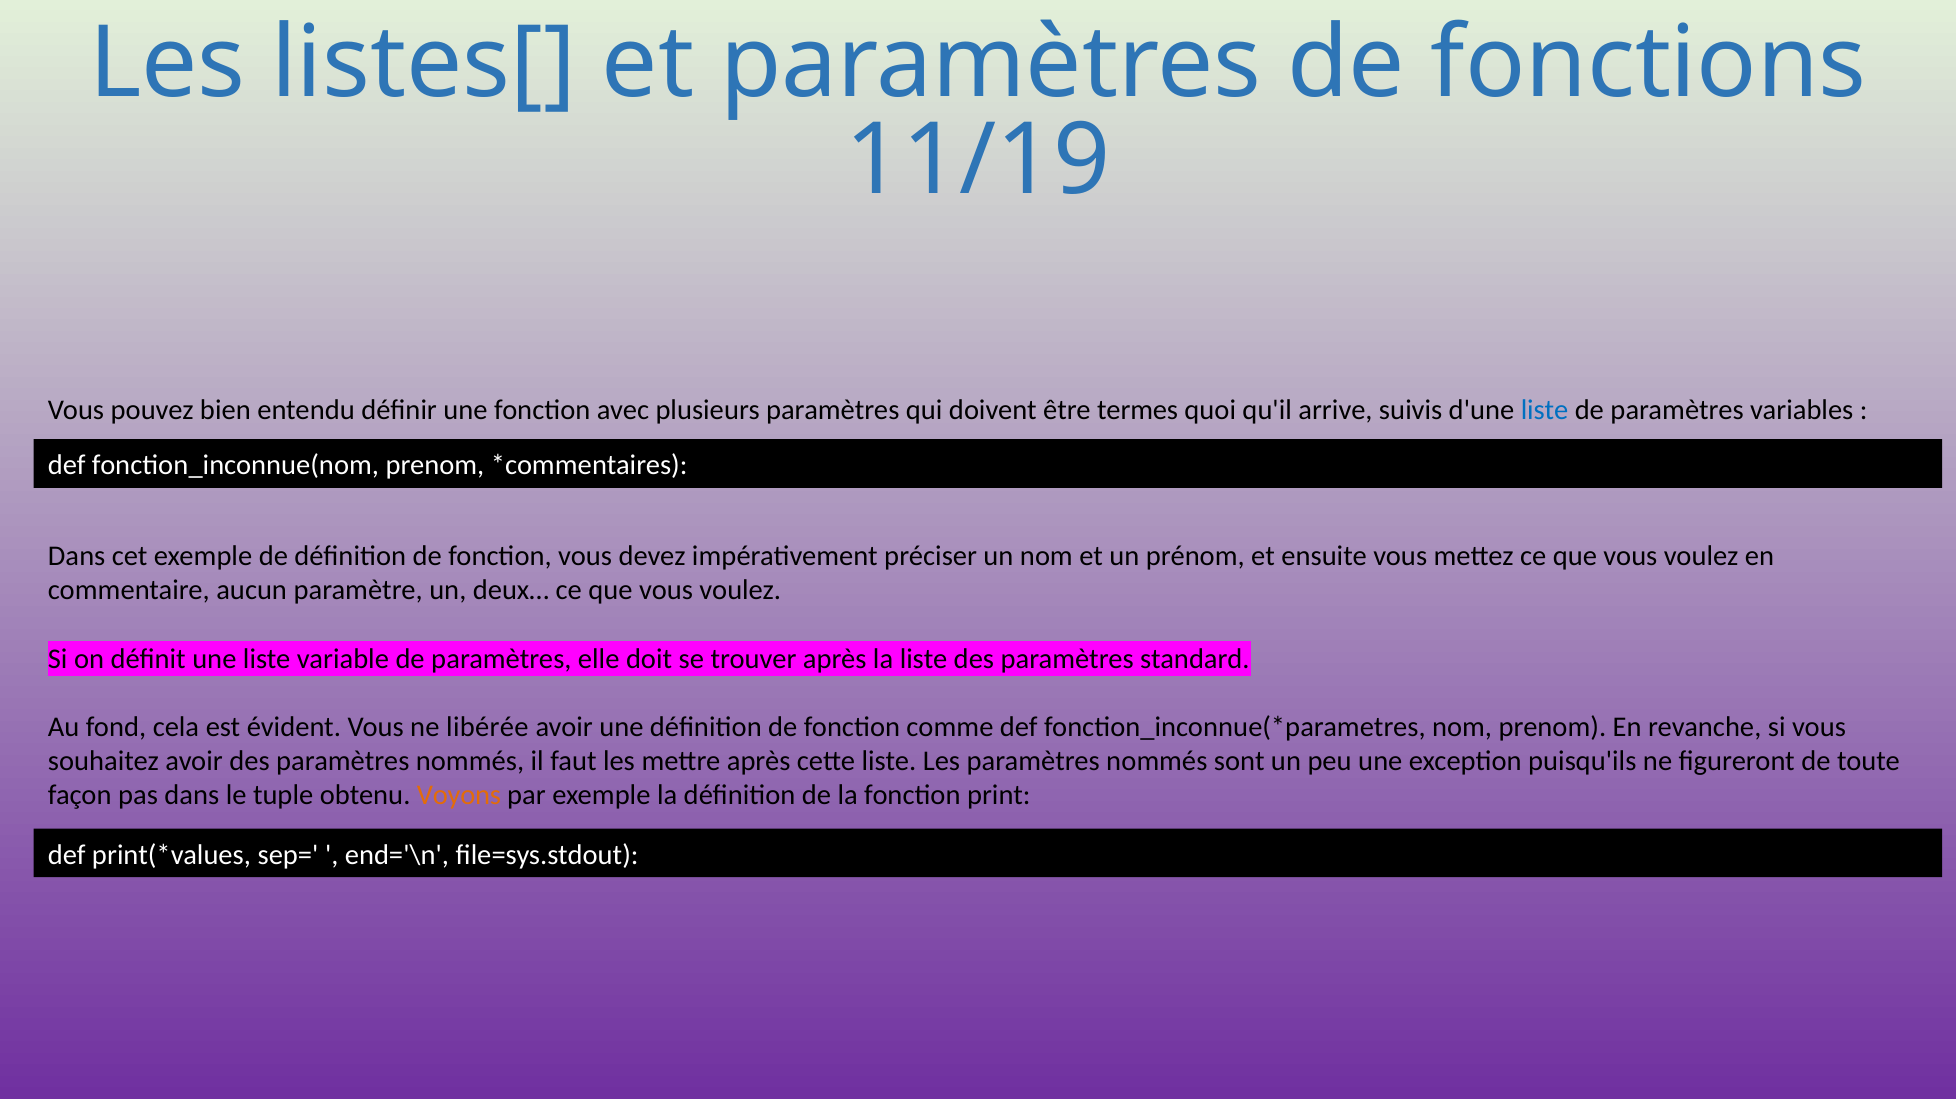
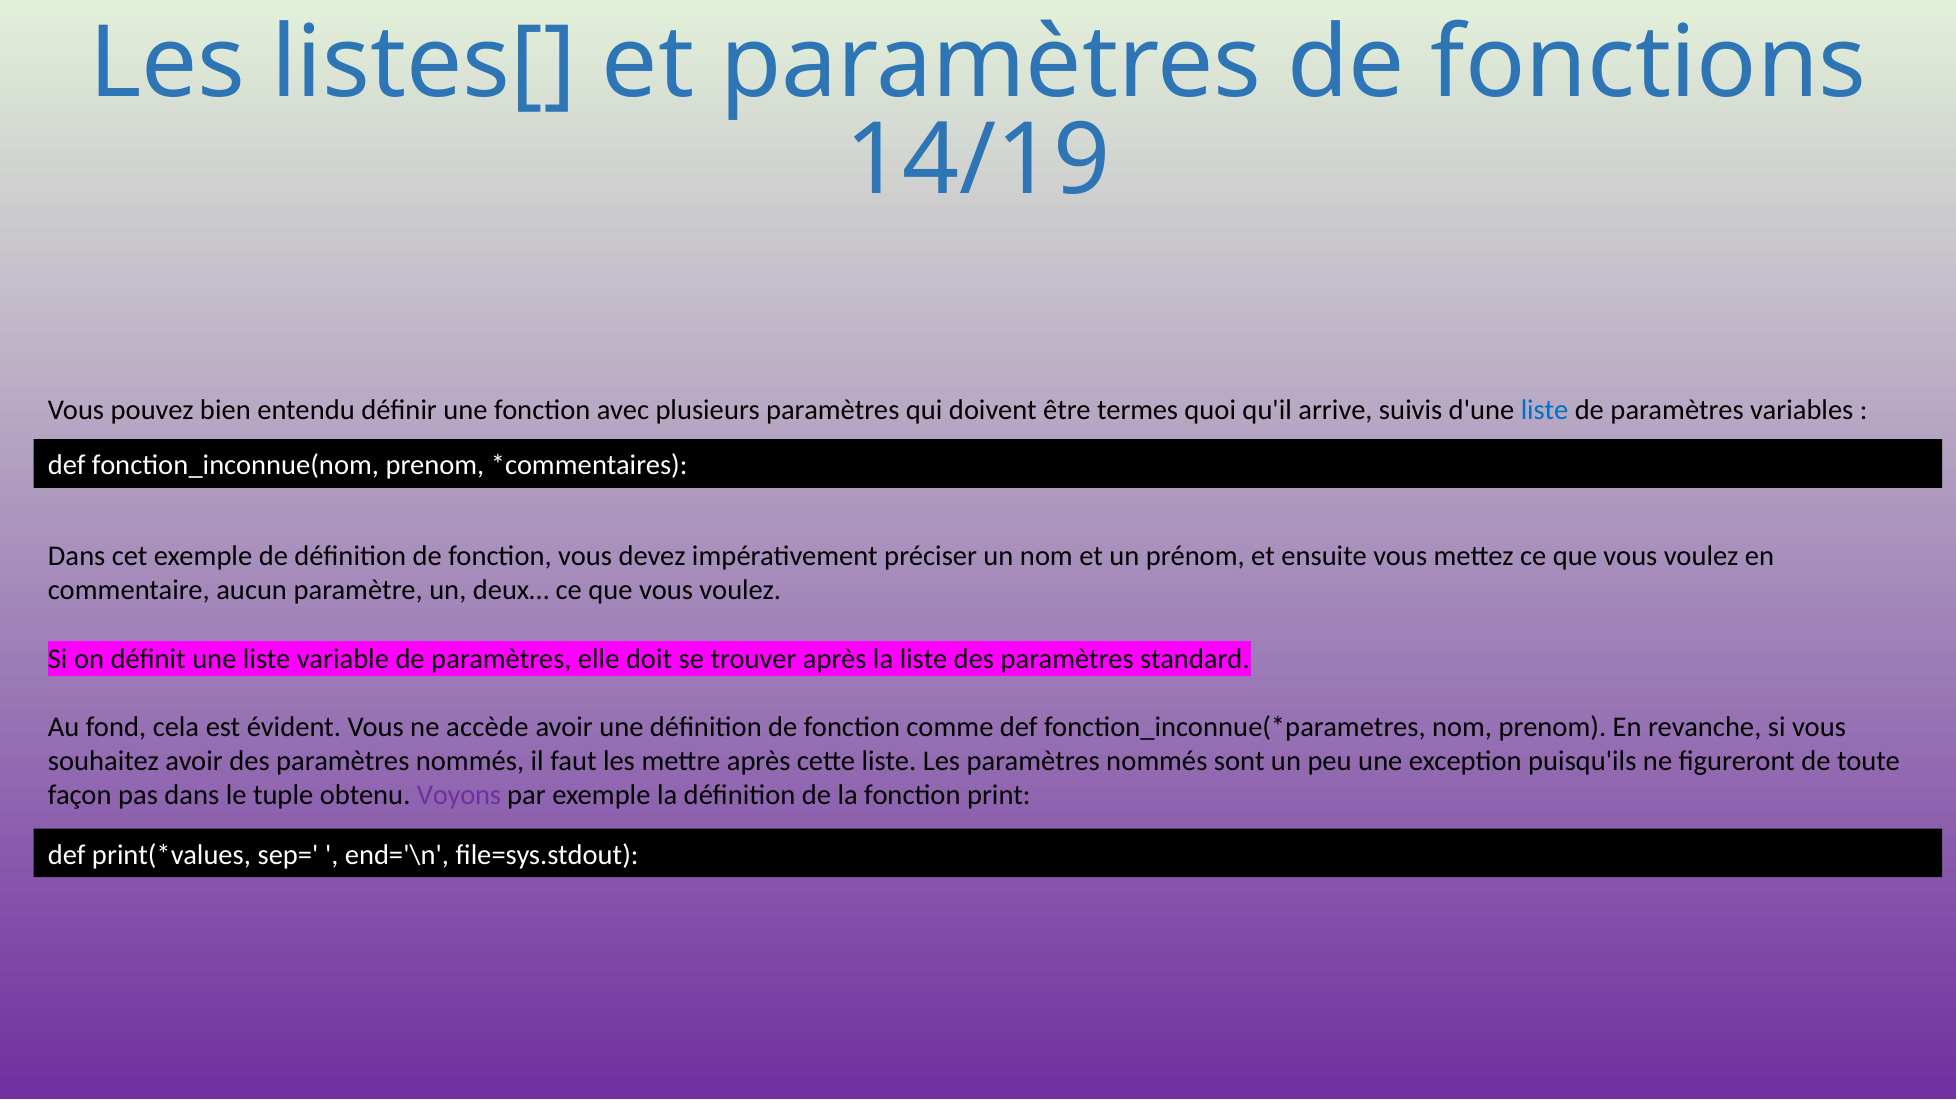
11/19: 11/19 -> 14/19
libérée: libérée -> accède
Voyons colour: orange -> purple
